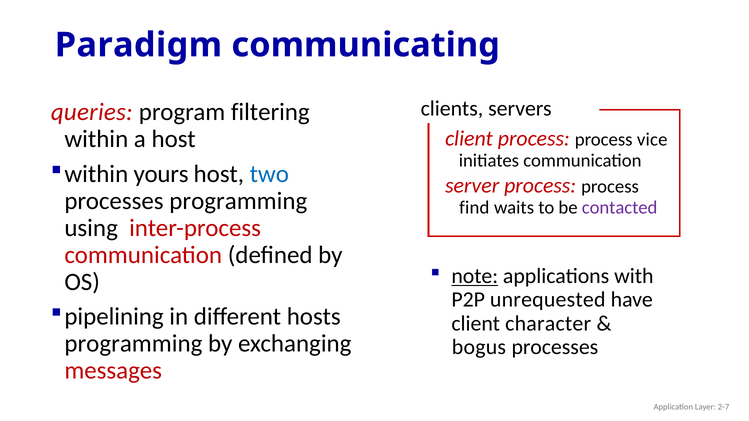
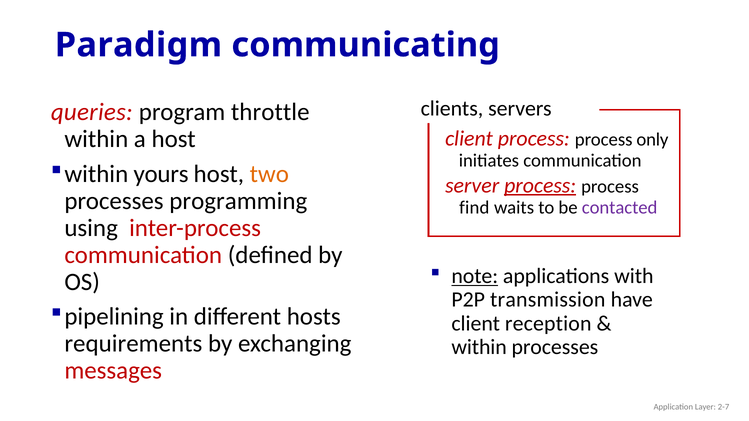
filtering: filtering -> throttle
vice: vice -> only
two colour: blue -> orange
process at (540, 186) underline: none -> present
unrequested: unrequested -> transmission
character: character -> reception
programming at (133, 344): programming -> requirements
bogus at (479, 347): bogus -> within
